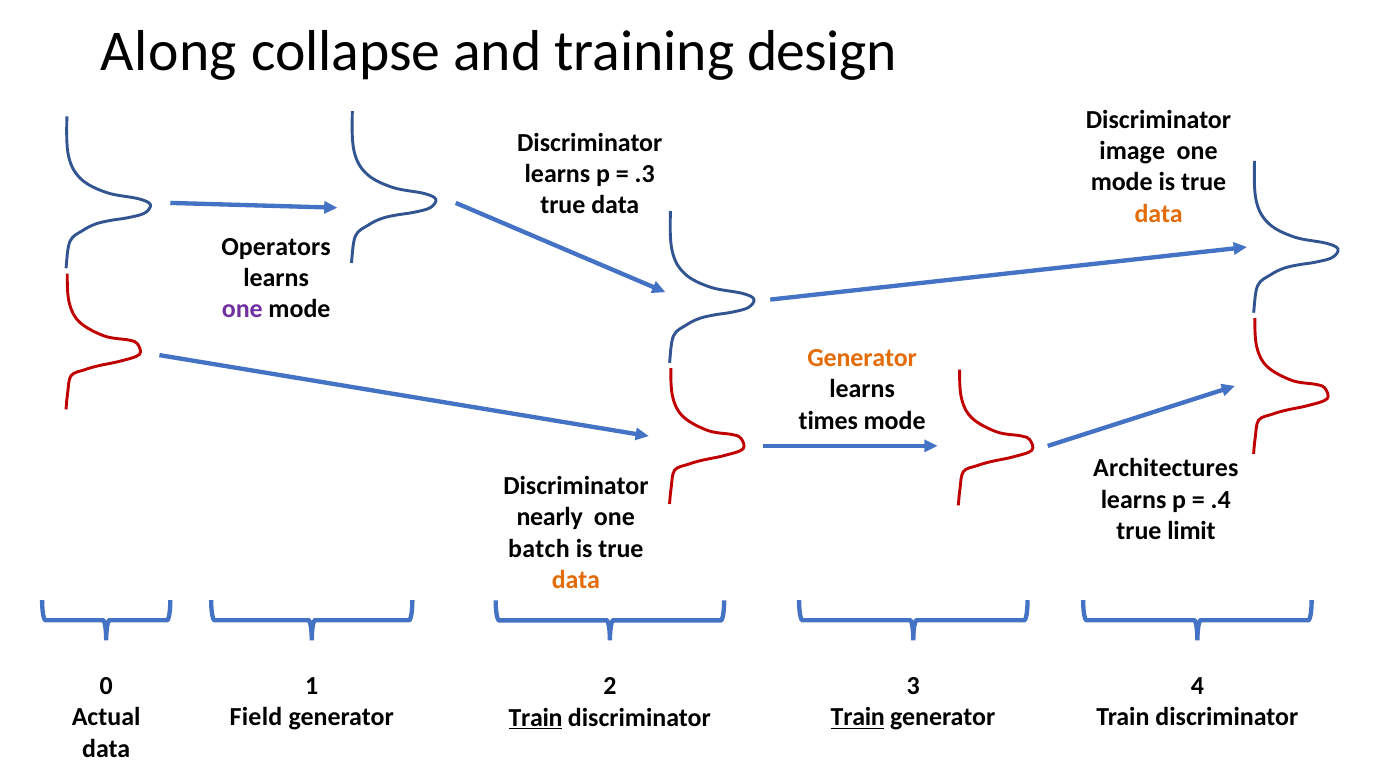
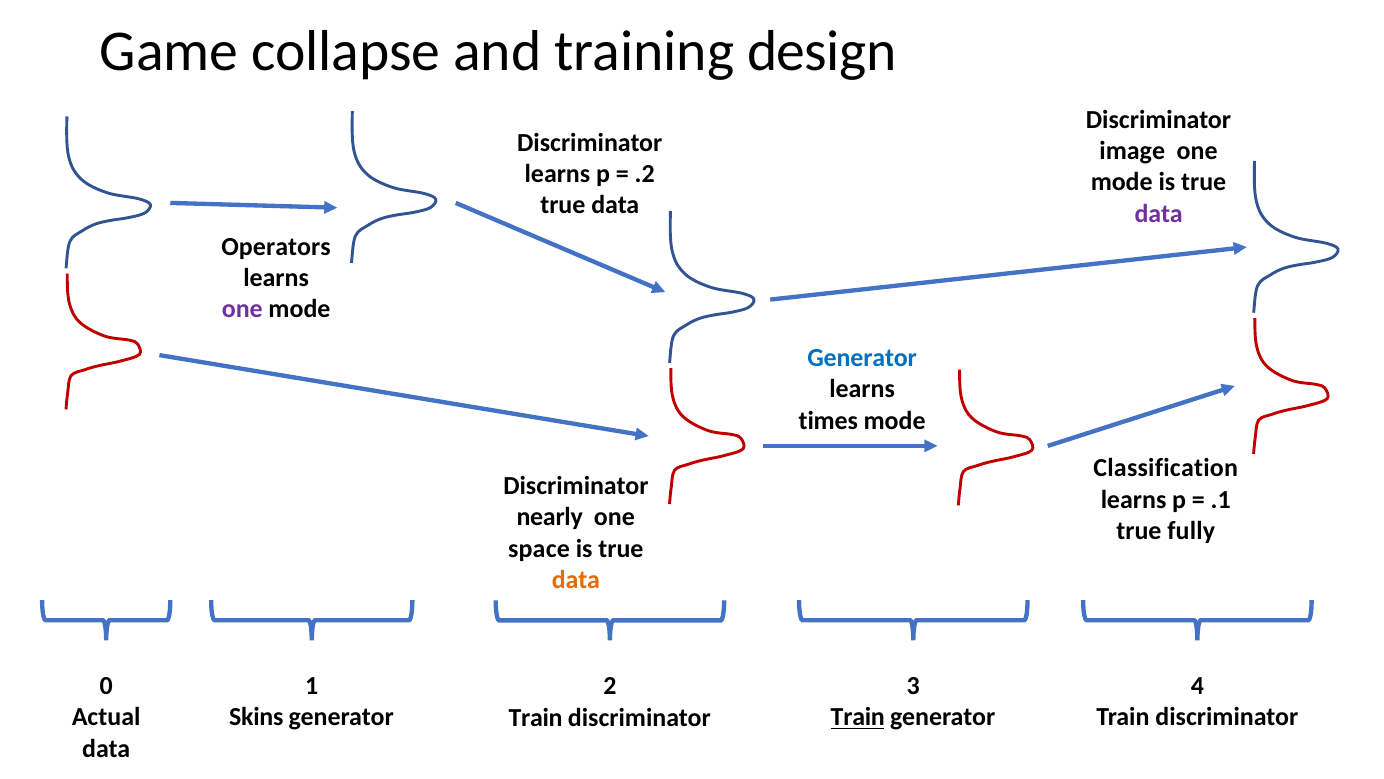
Along: Along -> Game
.3: .3 -> .2
data at (1159, 213) colour: orange -> purple
Generator at (862, 358) colour: orange -> blue
Architectures: Architectures -> Classification
.4: .4 -> .1
limit: limit -> fully
batch: batch -> space
Field: Field -> Skins
Train at (536, 717) underline: present -> none
